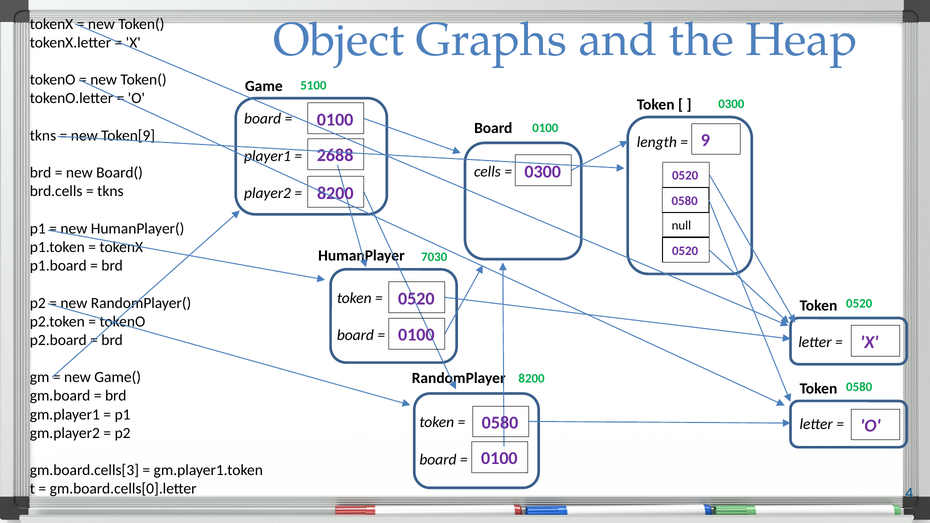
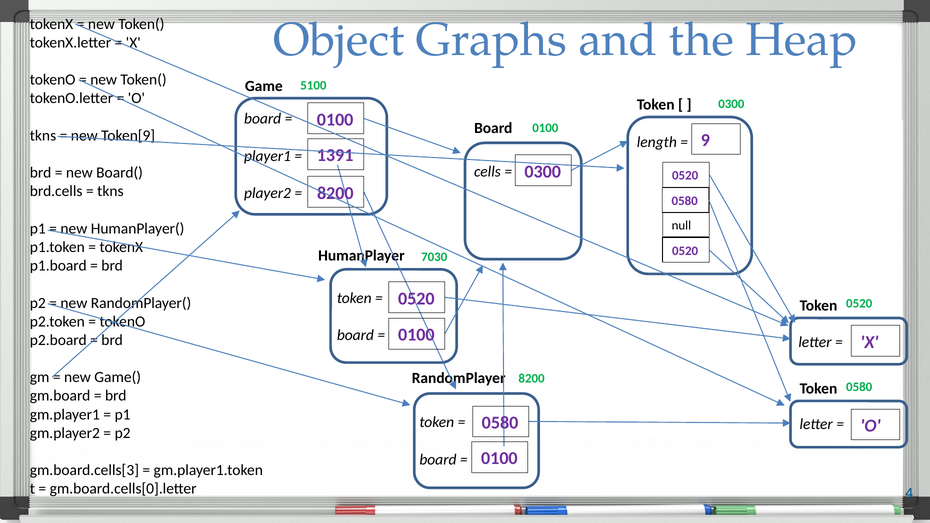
2688: 2688 -> 1391
